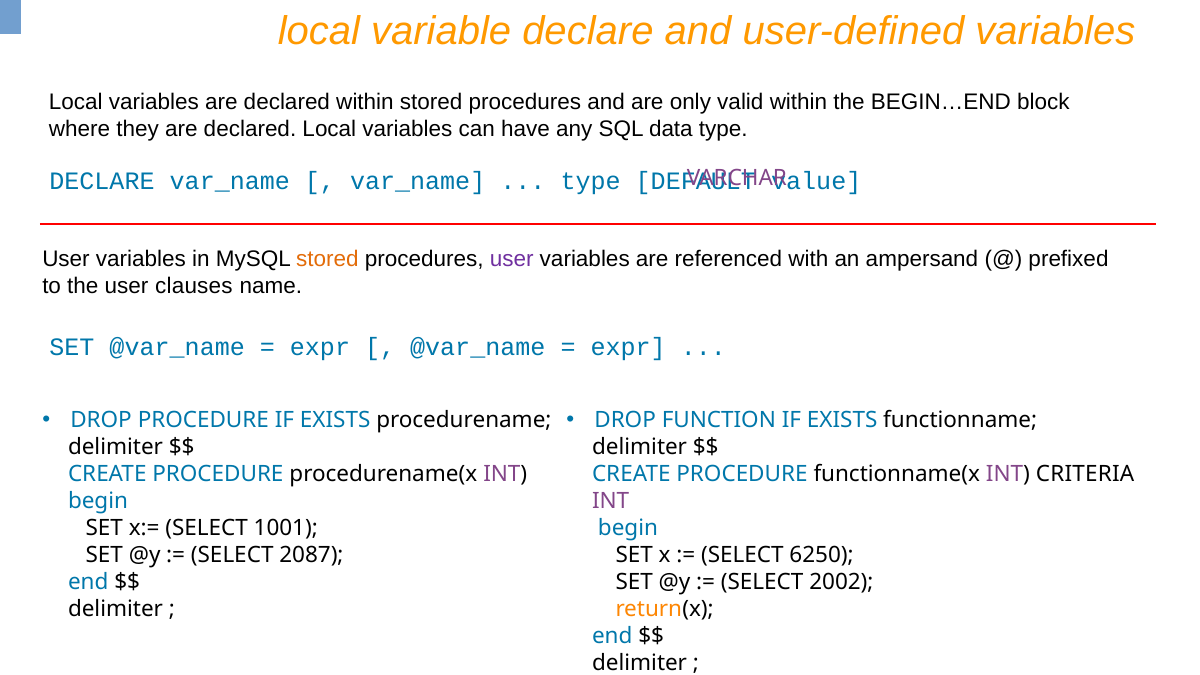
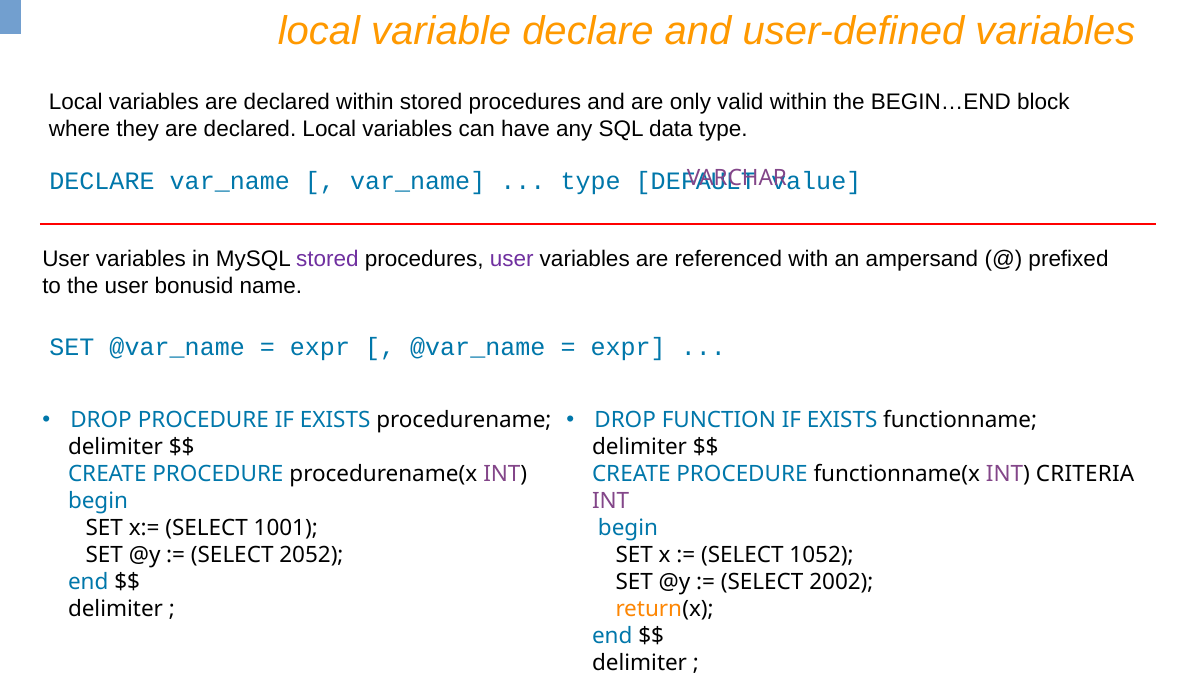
stored at (327, 259) colour: orange -> purple
clauses: clauses -> bonusid
6250: 6250 -> 1052
2087: 2087 -> 2052
